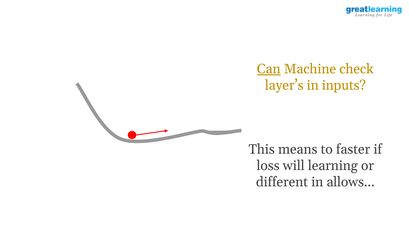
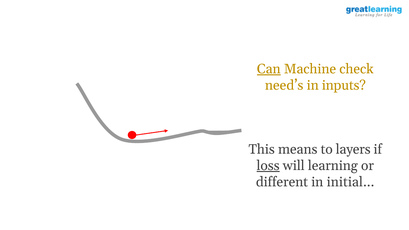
layer’s: layer’s -> need’s
faster: faster -> layers
loss underline: none -> present
allows: allows -> initial
